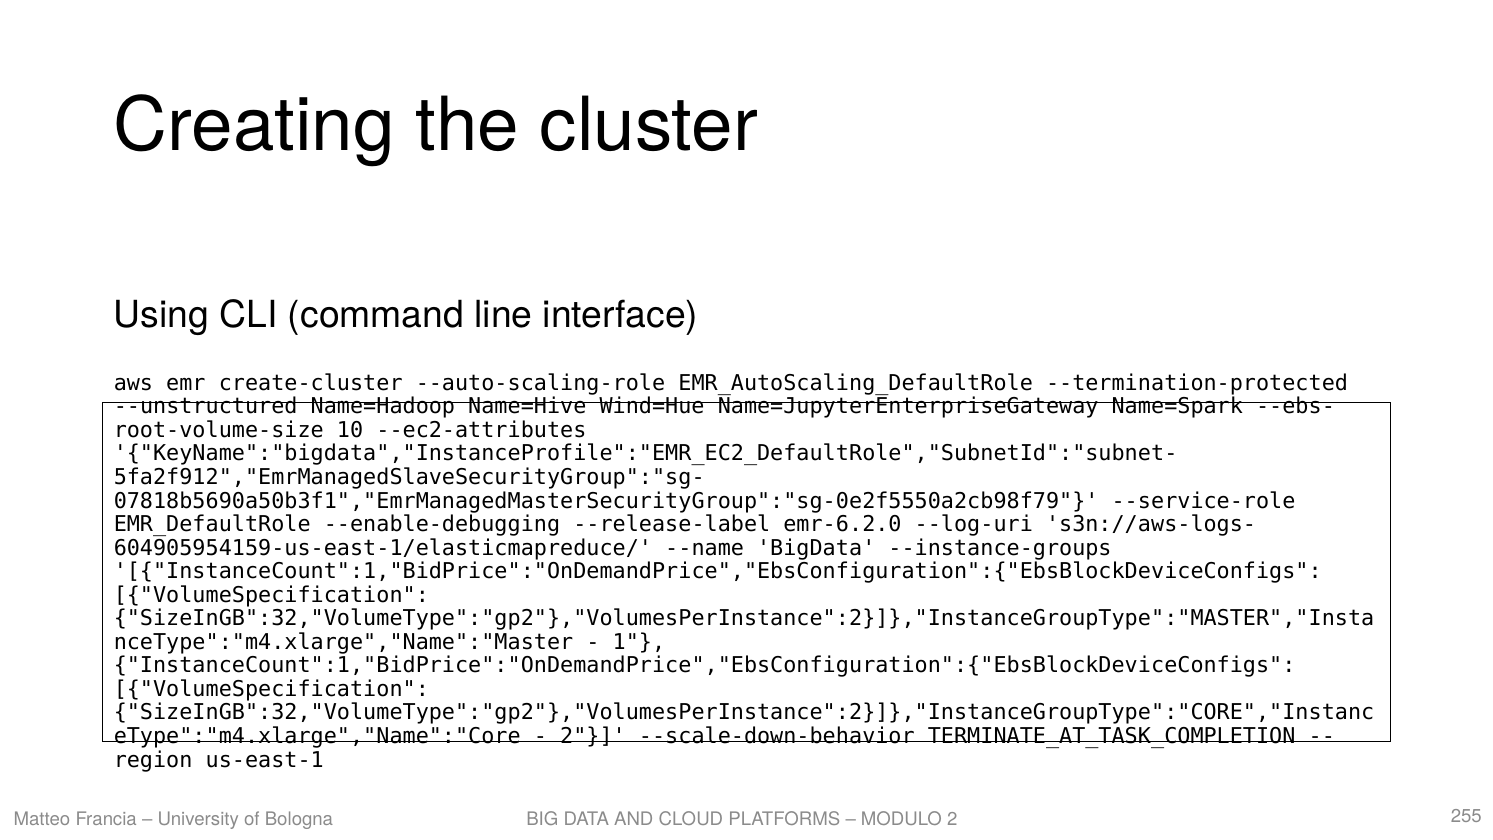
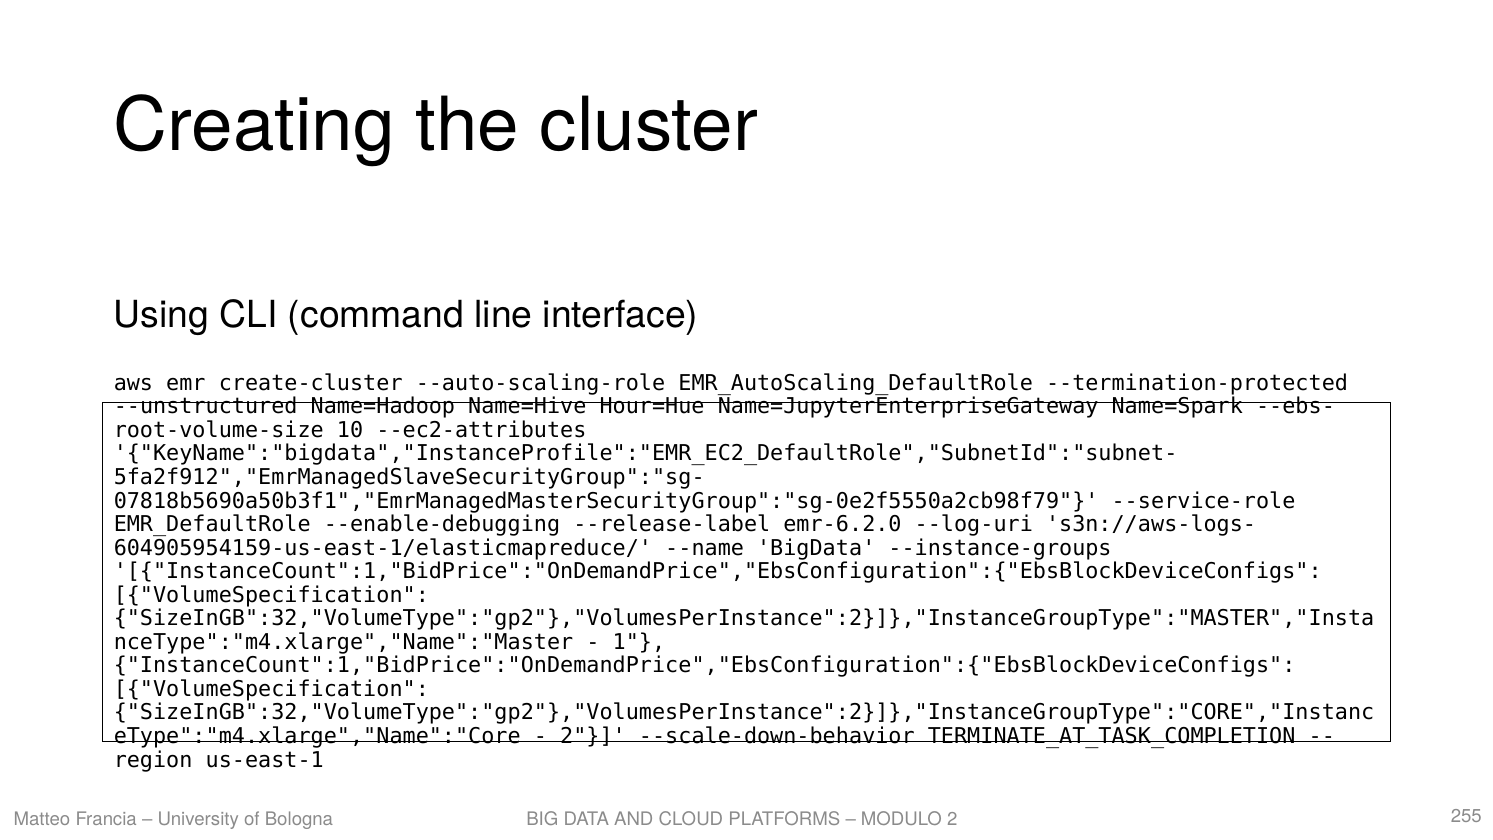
Wind=Hue: Wind=Hue -> Hour=Hue
